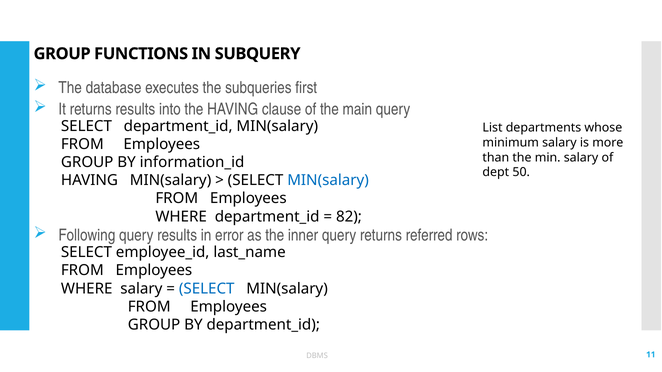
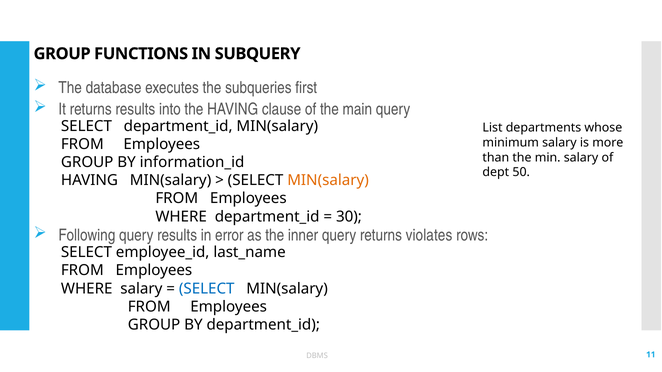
MIN(salary at (328, 181) colour: blue -> orange
82: 82 -> 30
referred: referred -> violates
